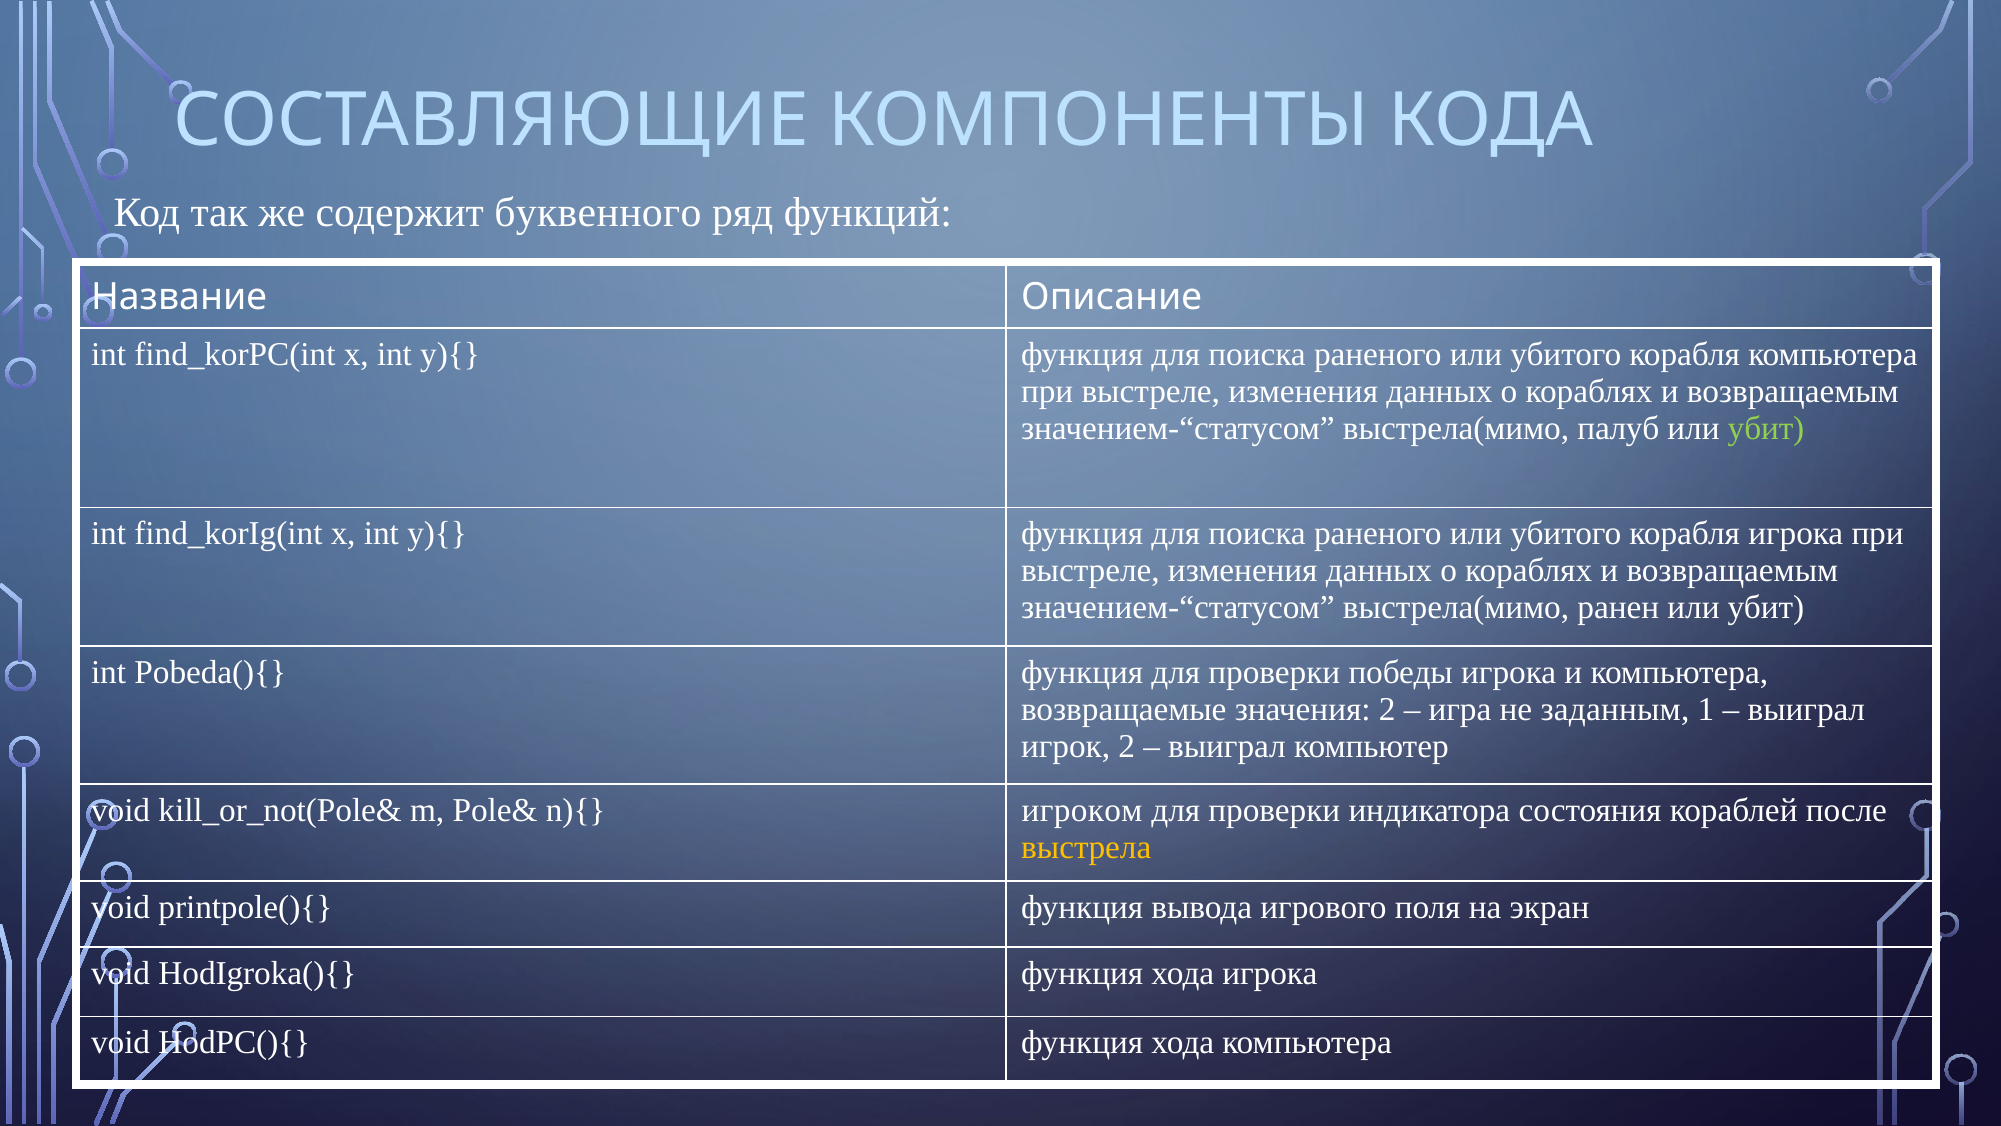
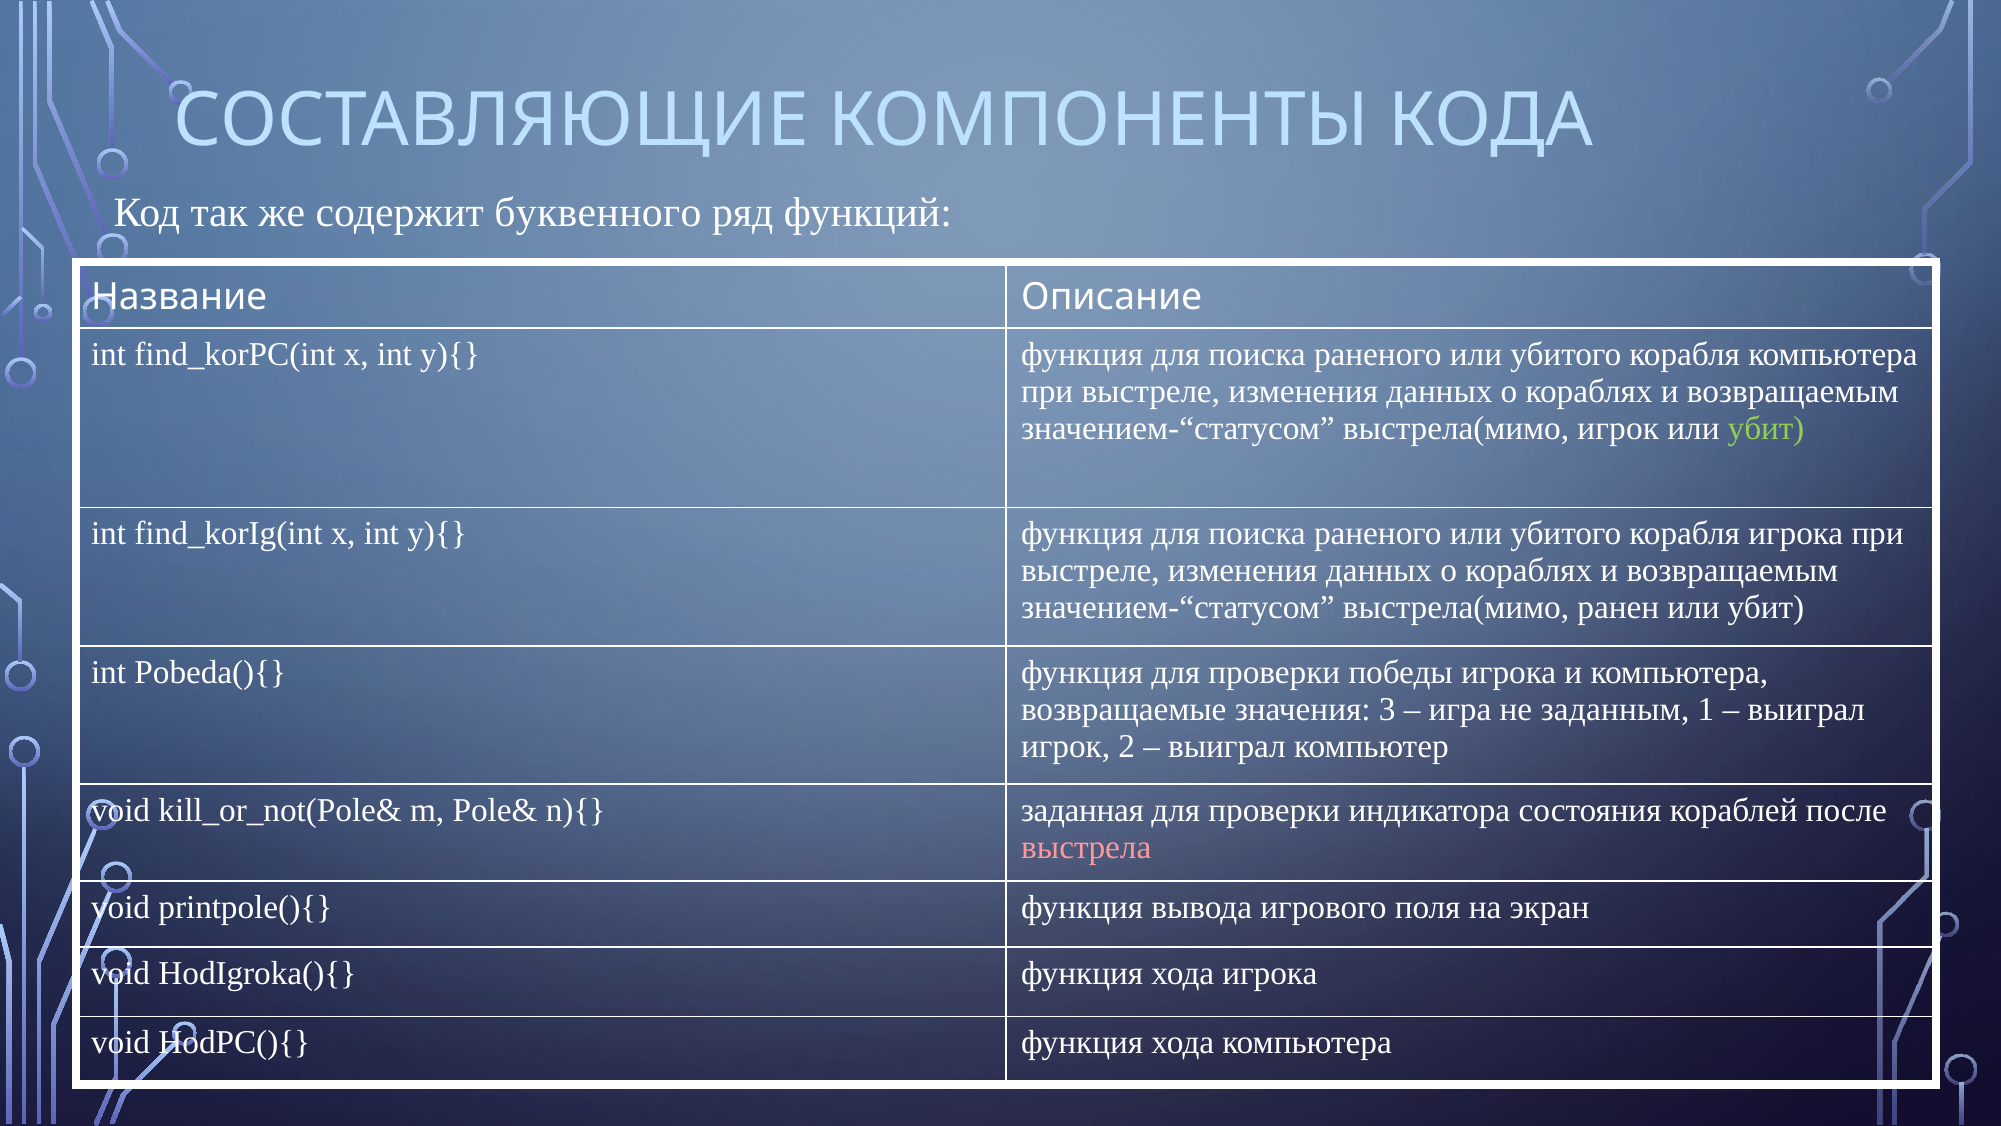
выстрела(мимо палуб: палуб -> игрок
значения 2: 2 -> 3
игроком: игроком -> заданная
выстрела colour: yellow -> pink
